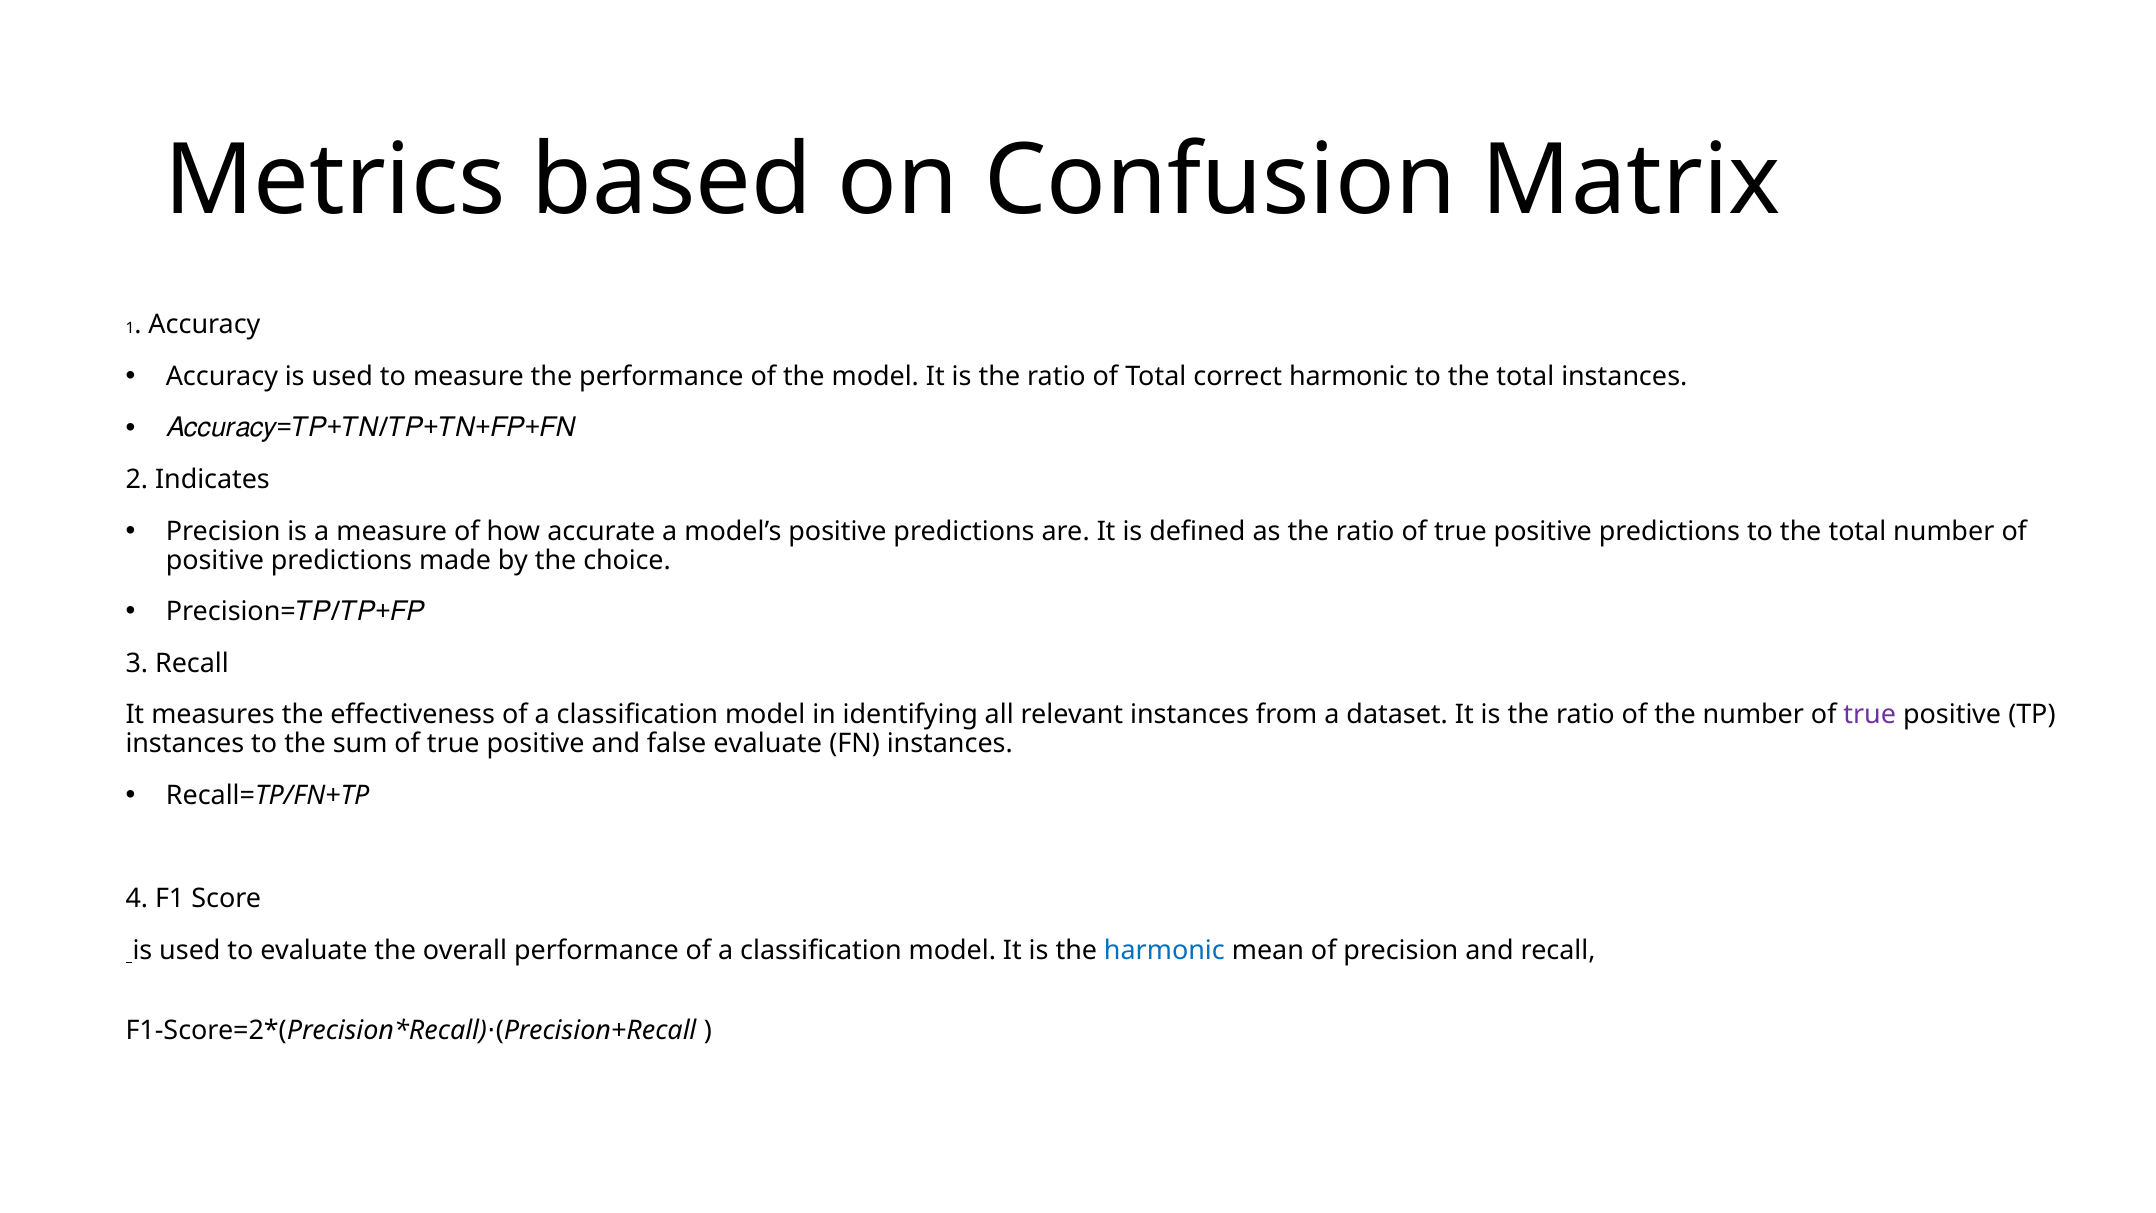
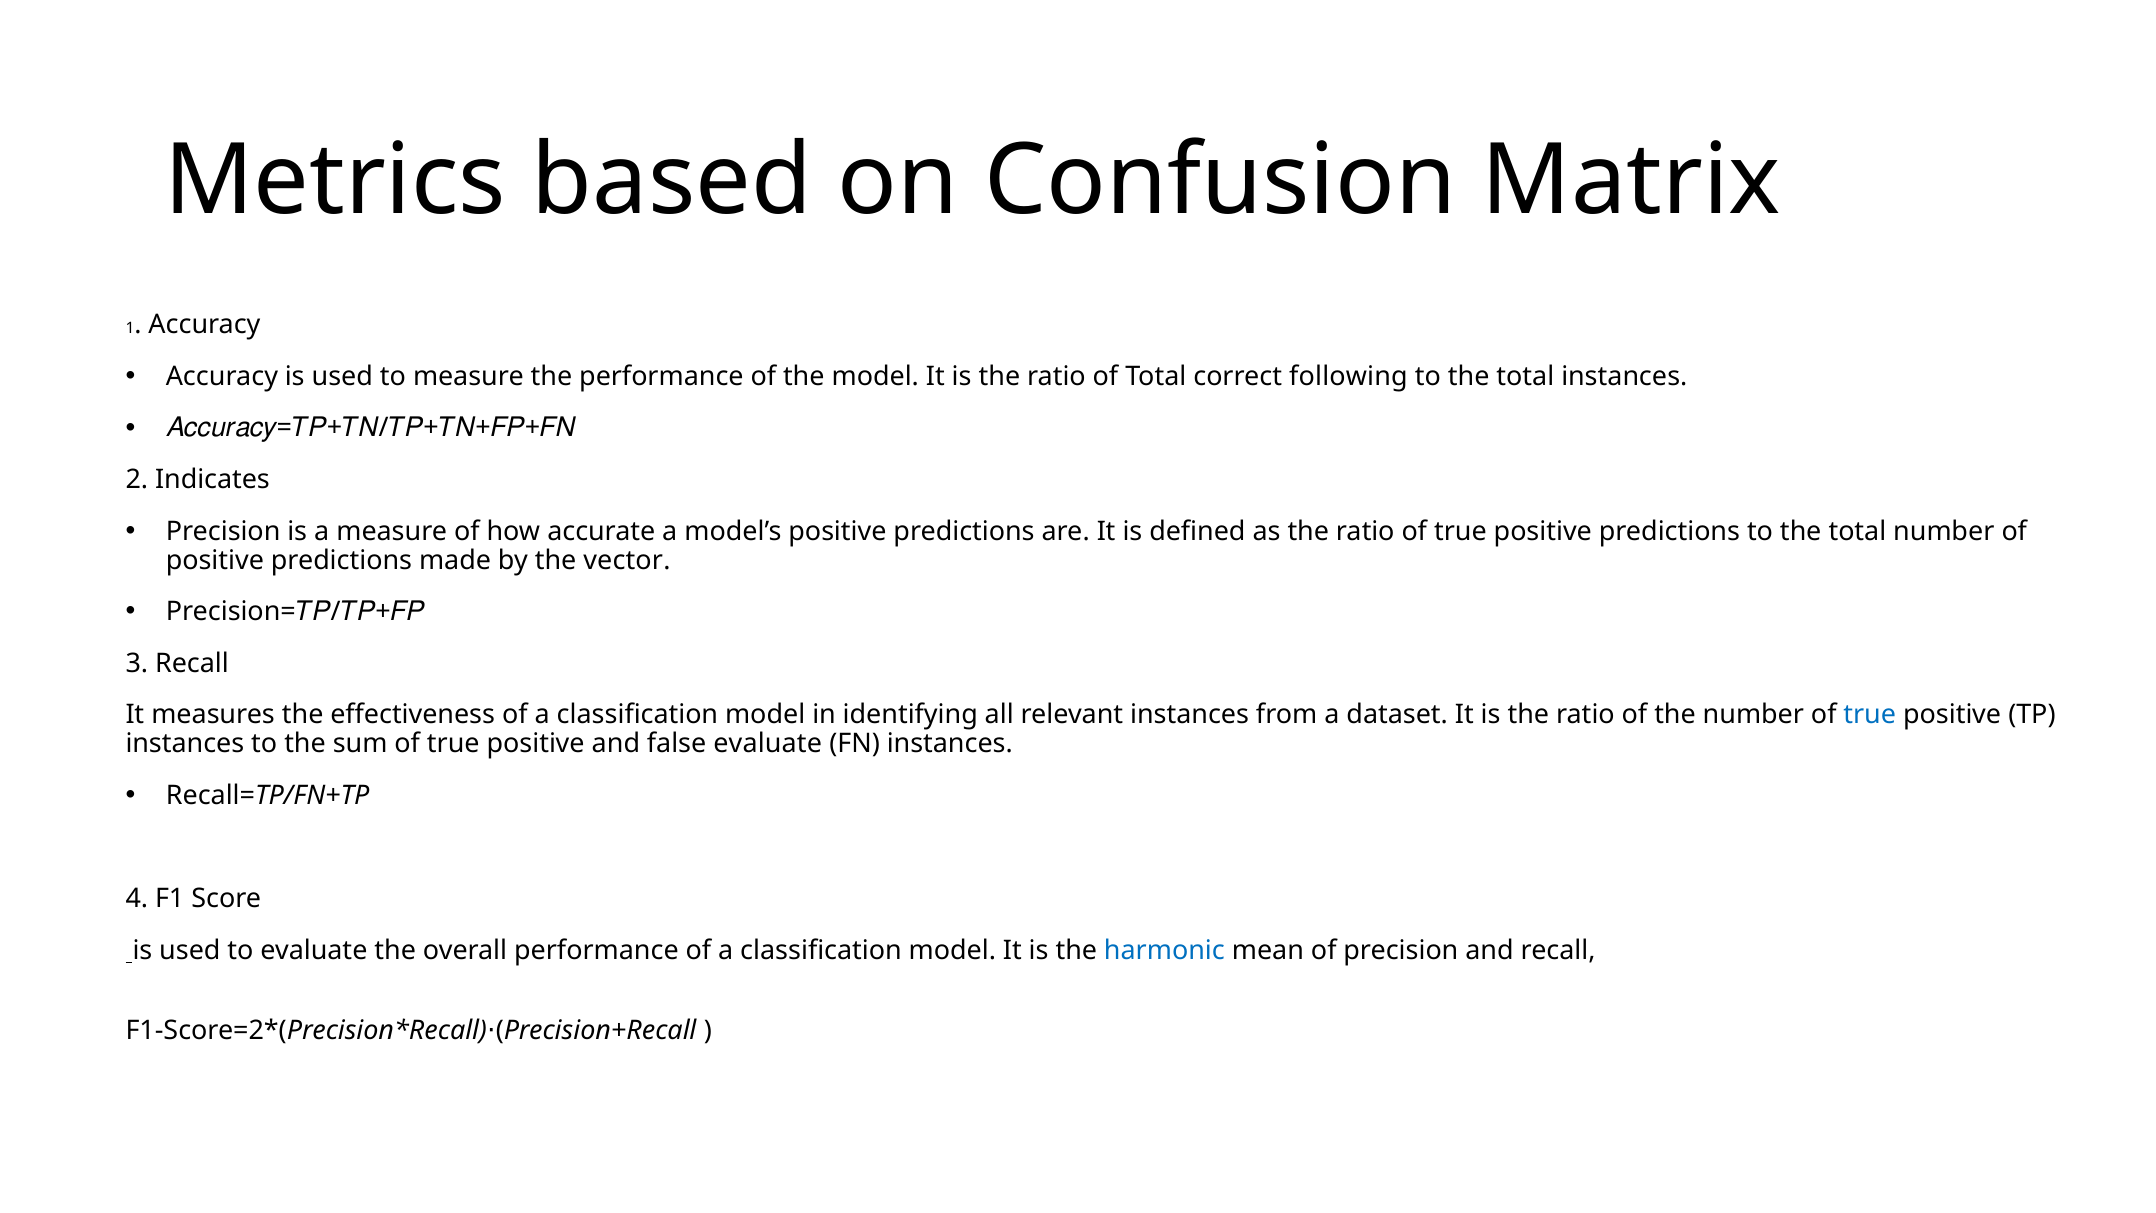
correct harmonic: harmonic -> following
choice: choice -> vector
true at (1870, 715) colour: purple -> blue
